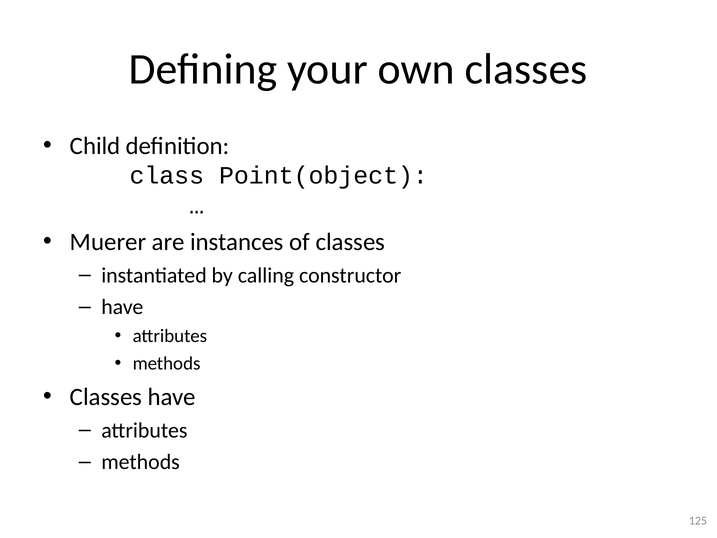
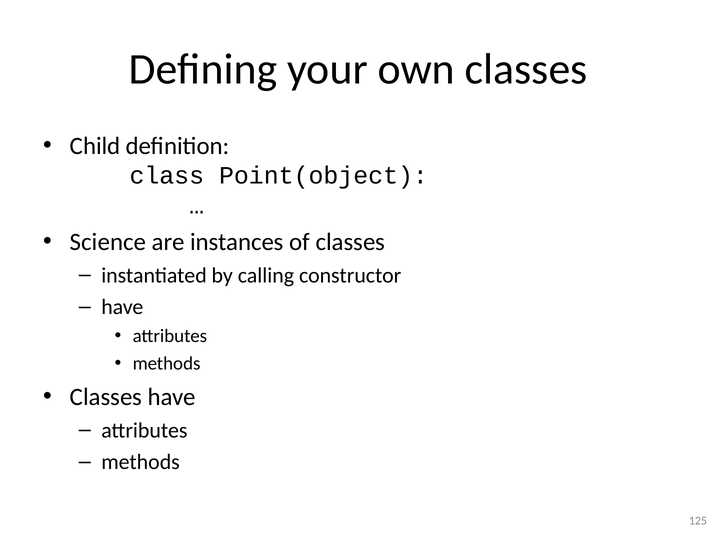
Muerer: Muerer -> Science
